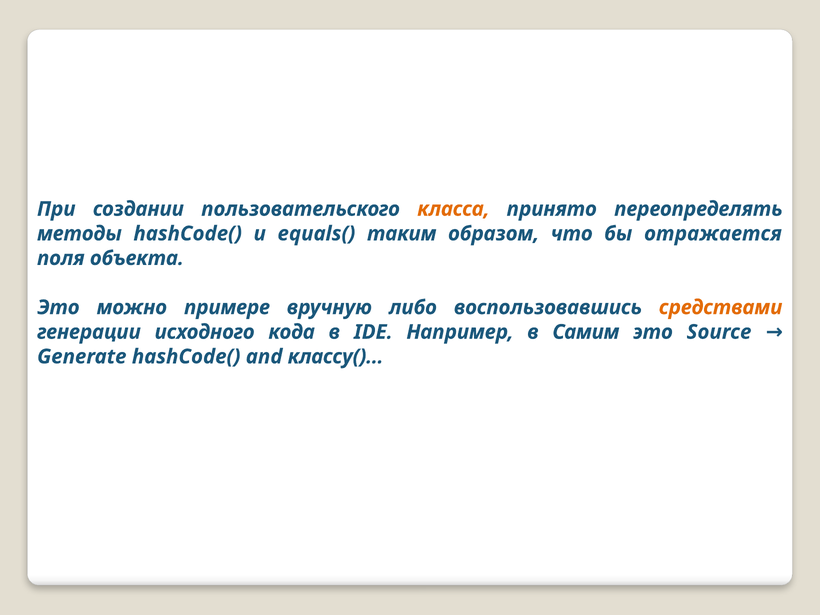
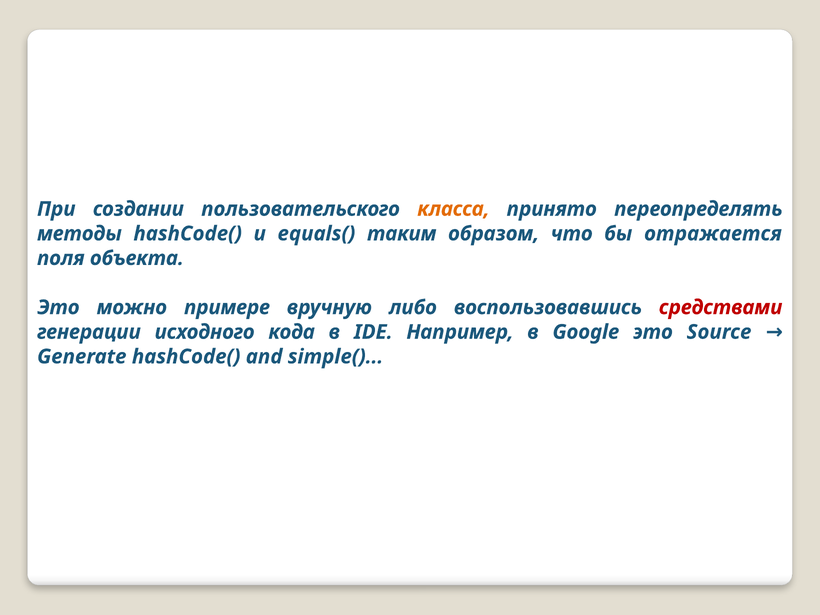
средствами colour: orange -> red
Самим: Самим -> Google
классу(: классу( -> simple(
